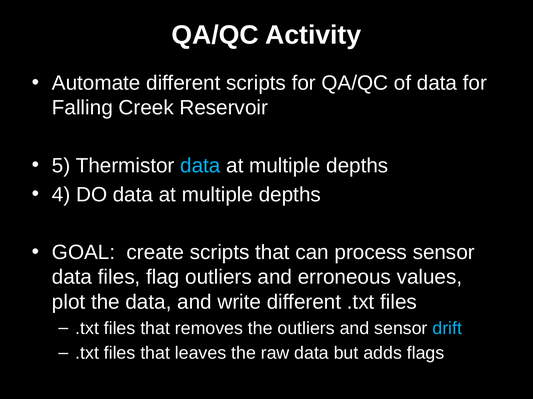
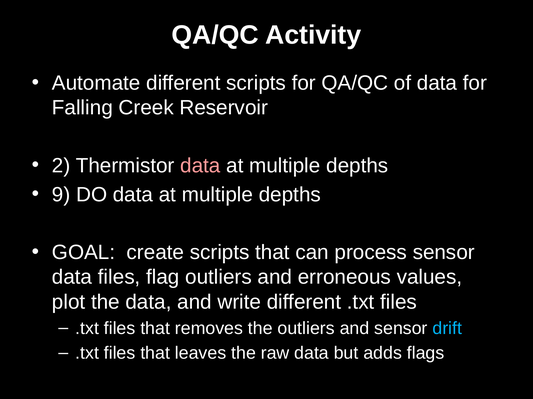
5: 5 -> 2
data at (200, 166) colour: light blue -> pink
4: 4 -> 9
